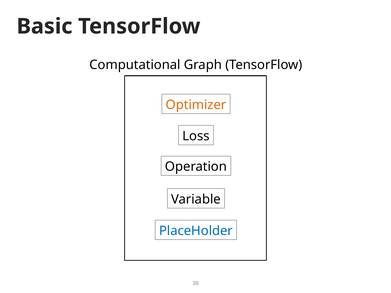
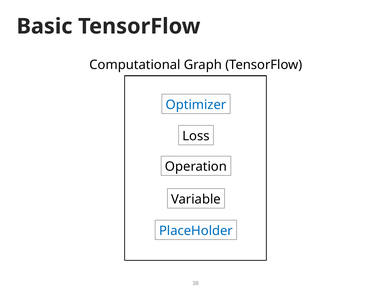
Optimizer colour: orange -> blue
